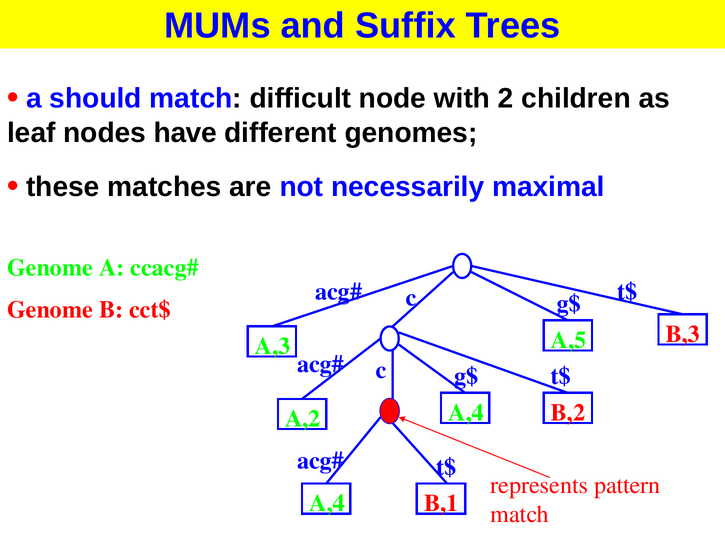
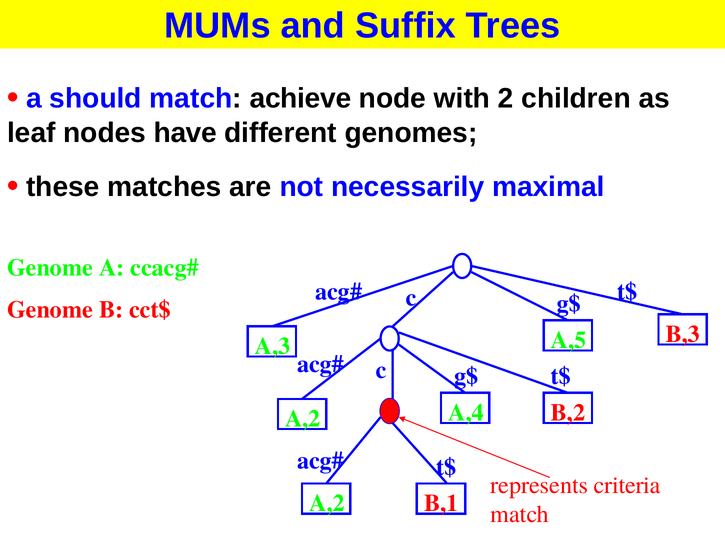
difficult: difficult -> achieve
pattern: pattern -> criteria
A,4 at (327, 503): A,4 -> A,2
